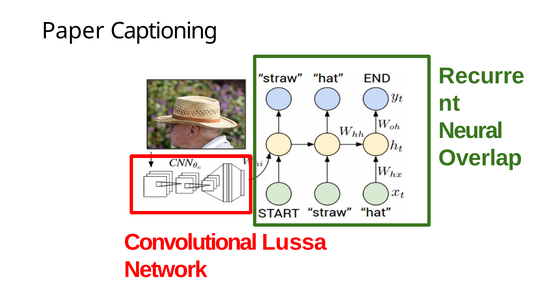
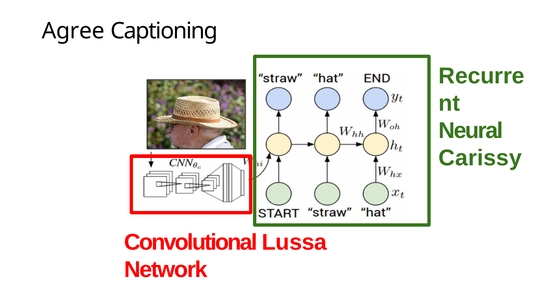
Paper: Paper -> Agree
Overlap: Overlap -> Carissy
